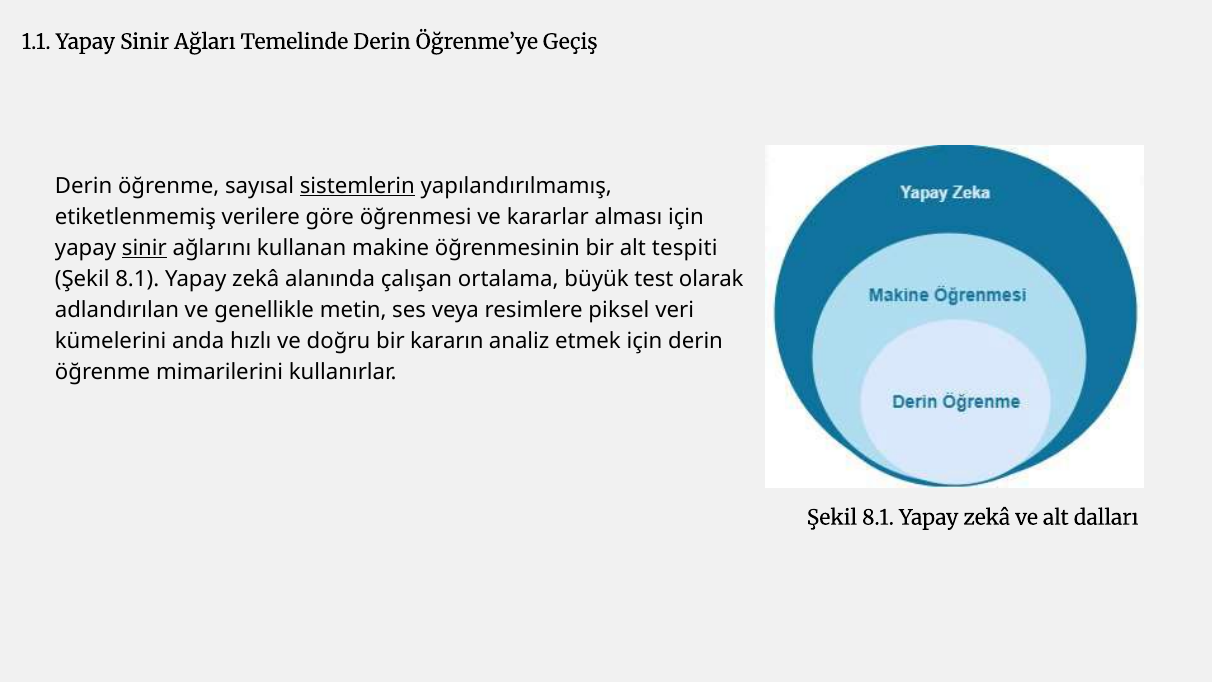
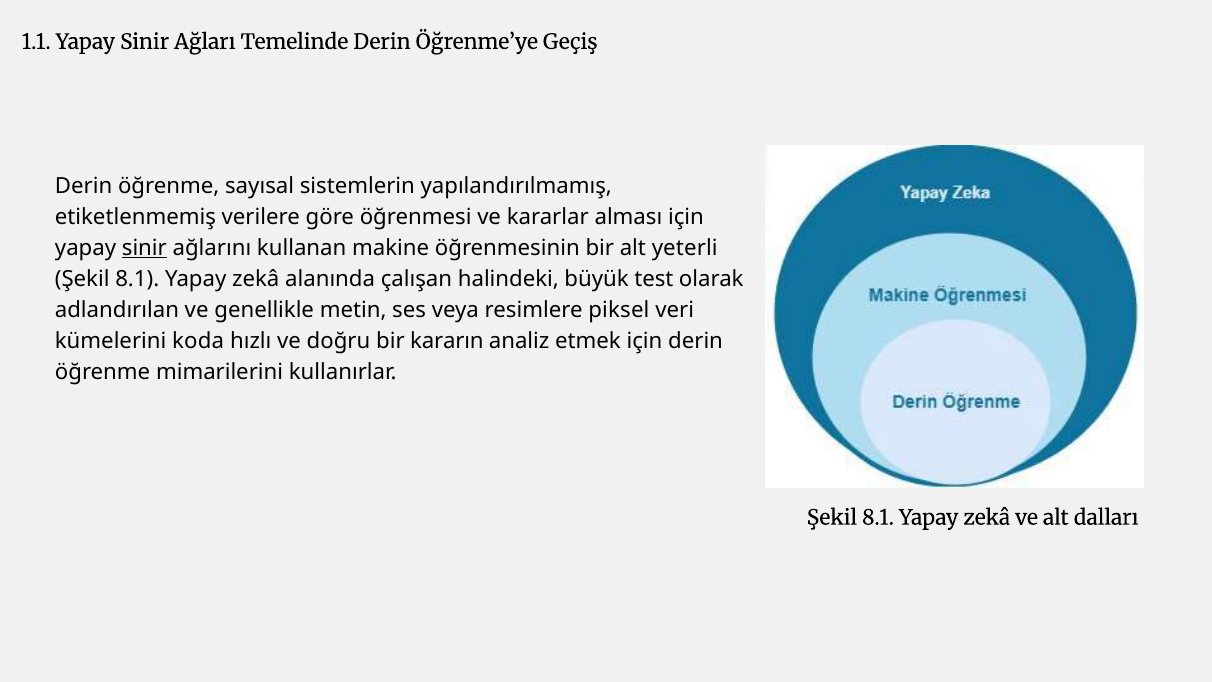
sistemlerin underline: present -> none
tespiti: tespiti -> yeterli
ortalama: ortalama -> halindeki
anda: anda -> koda
